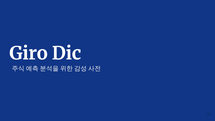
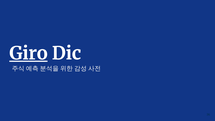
Giro underline: none -> present
